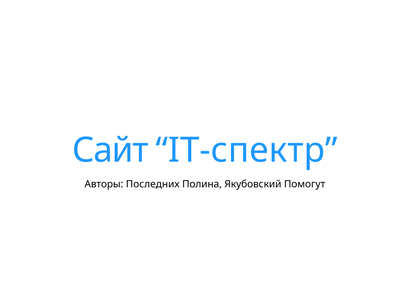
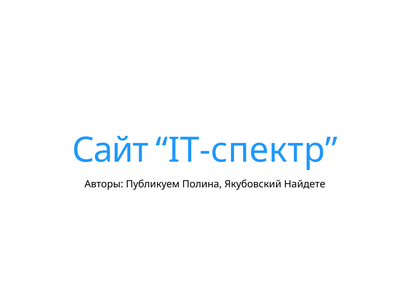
Последних: Последних -> Публикуем
Помогут: Помогут -> Найдете
